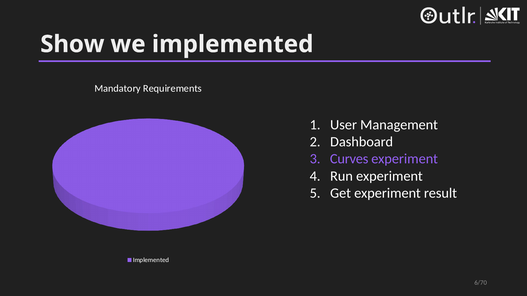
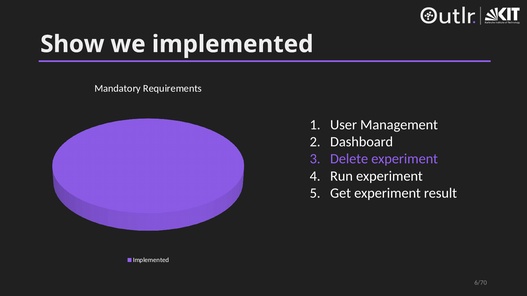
Curves: Curves -> Delete
